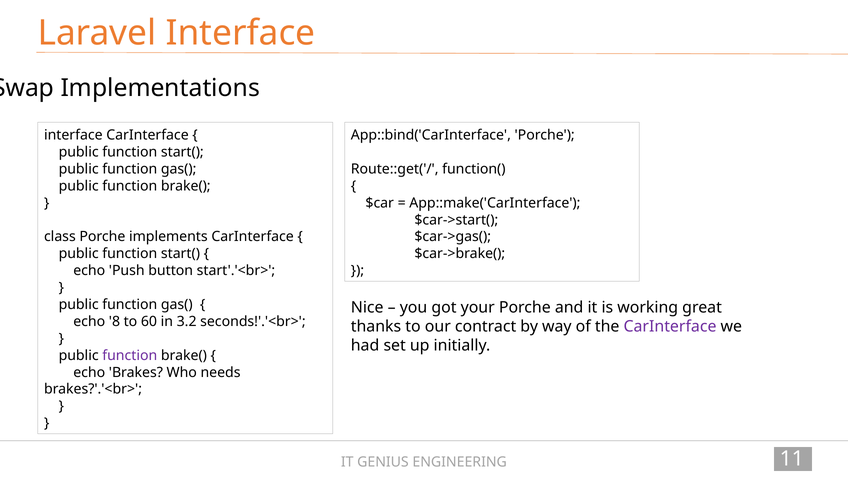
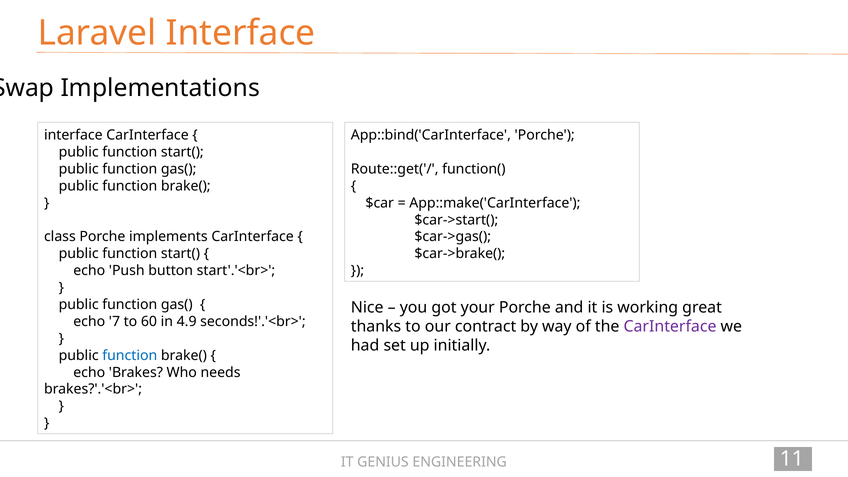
echo 8: 8 -> 7
3.2: 3.2 -> 4.9
function at (130, 355) colour: purple -> blue
